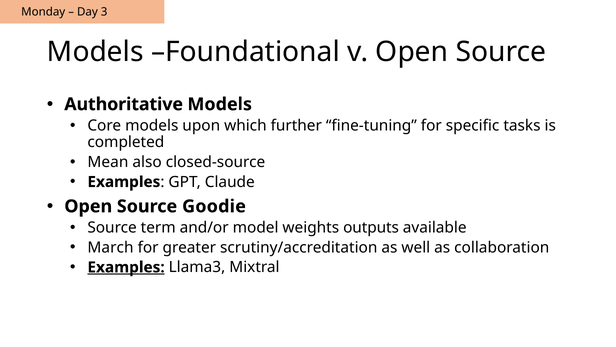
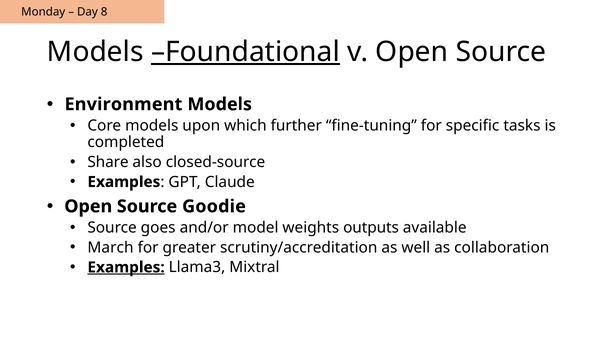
3: 3 -> 8
Foundational underline: none -> present
Authoritative: Authoritative -> Environment
Mean: Mean -> Share
term: term -> goes
